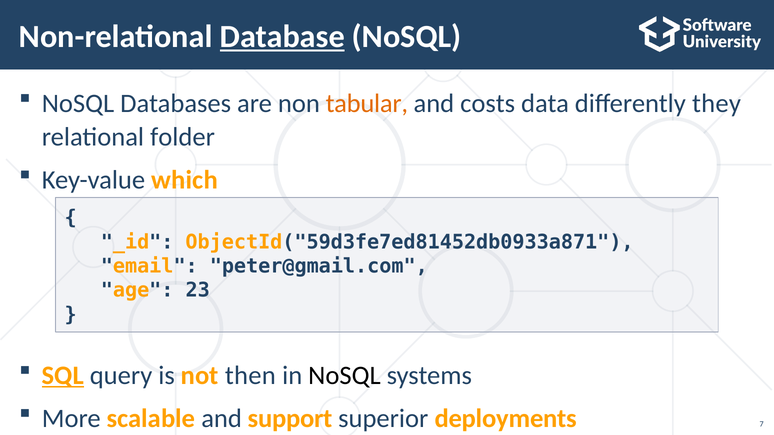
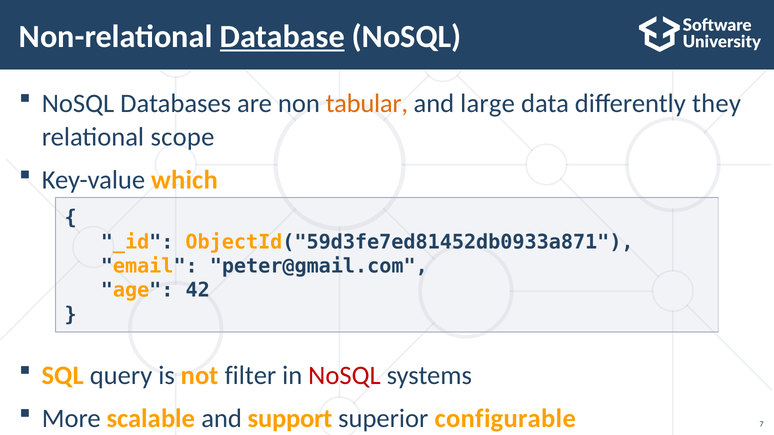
costs: costs -> large
folder: folder -> scope
23: 23 -> 42
SQL underline: present -> none
then: then -> filter
NoSQL at (344, 376) colour: black -> red
deployments: deployments -> configurable
